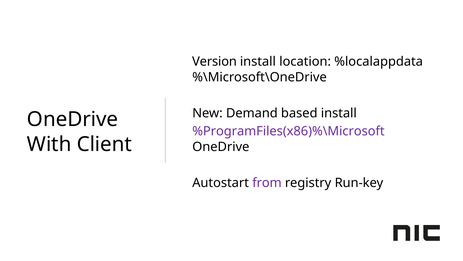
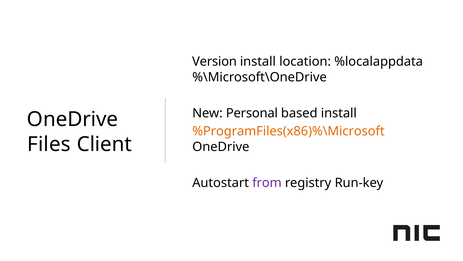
Demand: Demand -> Personal
%ProgramFiles(x86)%\Microsoft colour: purple -> orange
With: With -> Files
